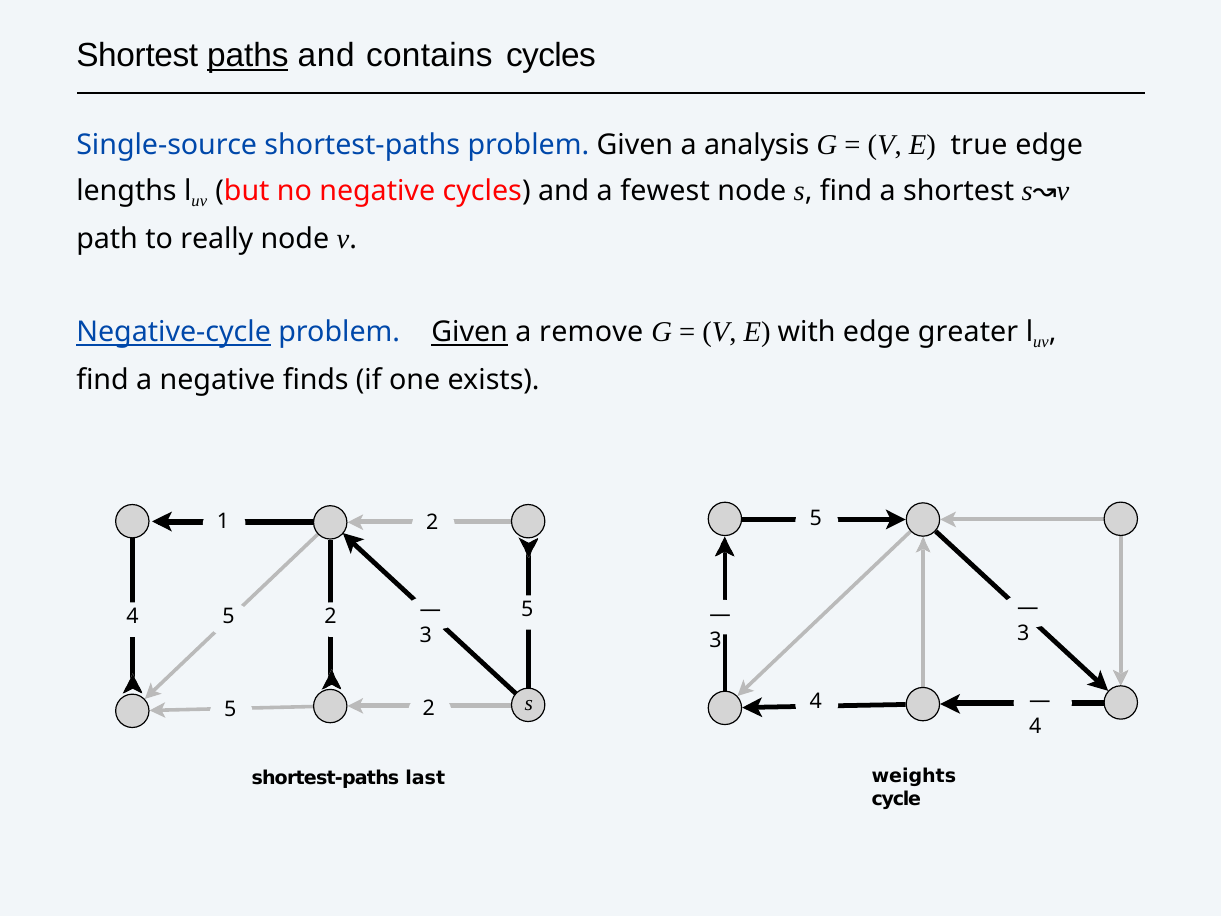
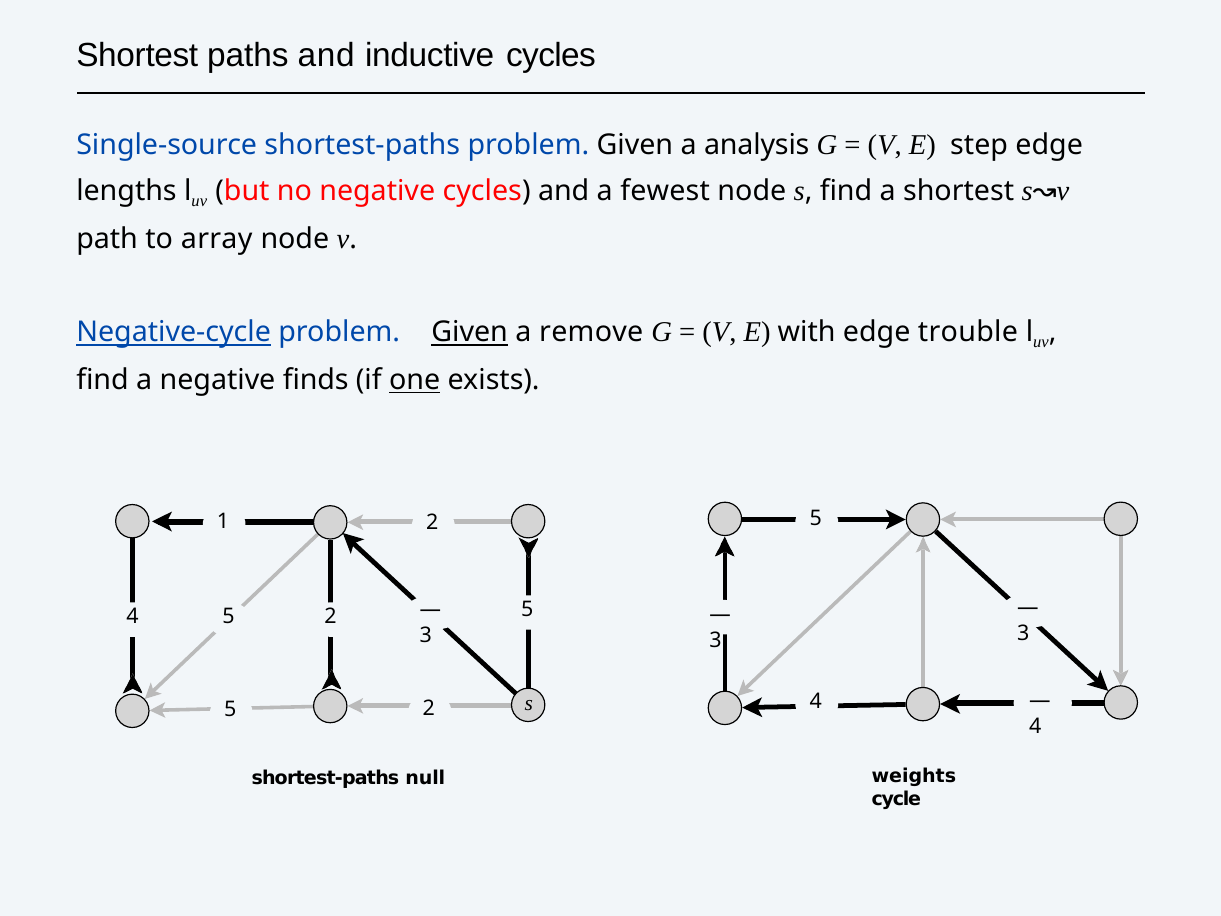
paths underline: present -> none
contains: contains -> inductive
true: true -> step
really: really -> array
greater: greater -> trouble
one underline: none -> present
last: last -> null
